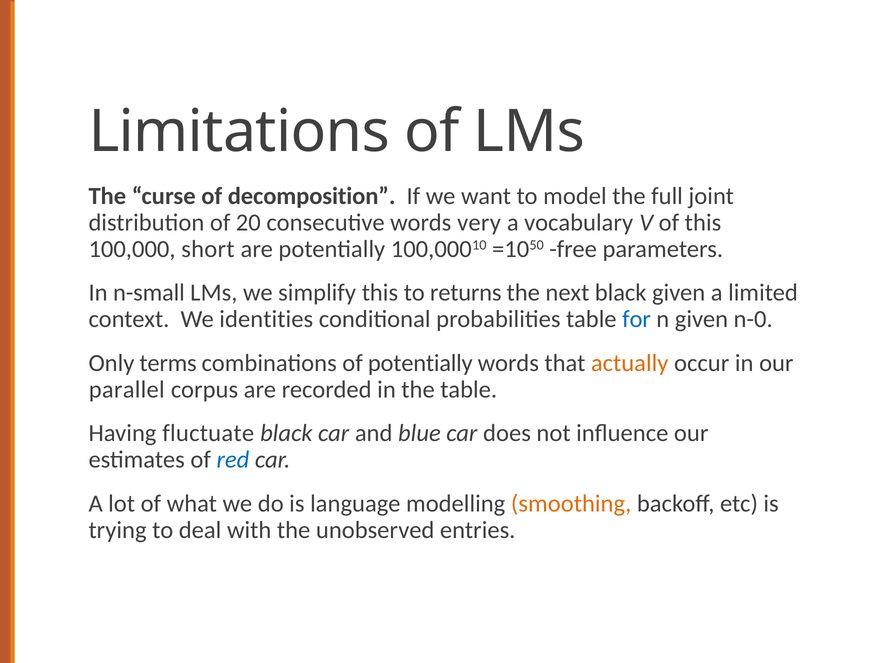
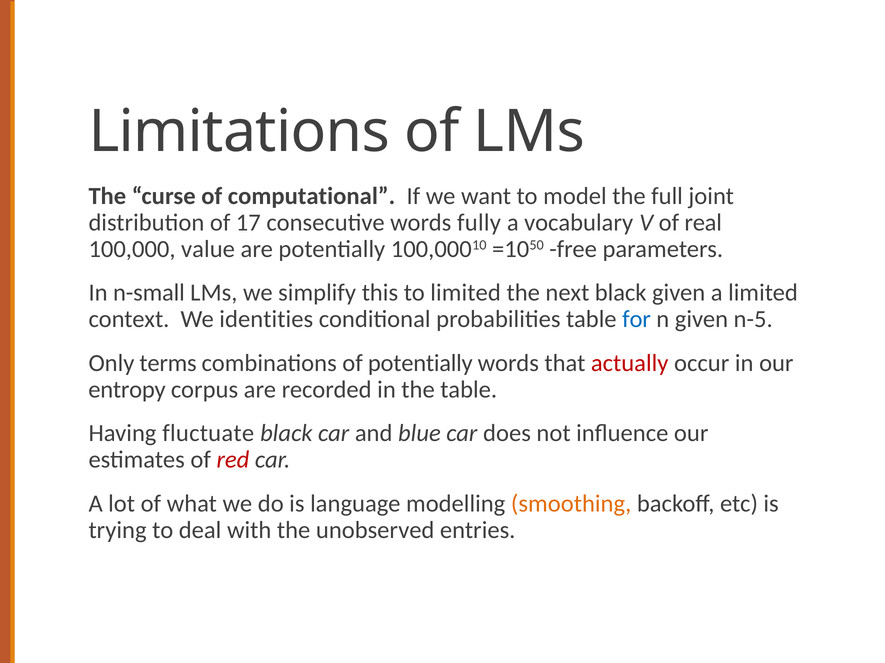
decomposition: decomposition -> computational
20: 20 -> 17
very: very -> fully
of this: this -> real
short: short -> value
to returns: returns -> limited
n-0: n-0 -> n-5
actually colour: orange -> red
parallel: parallel -> entropy
red colour: blue -> red
